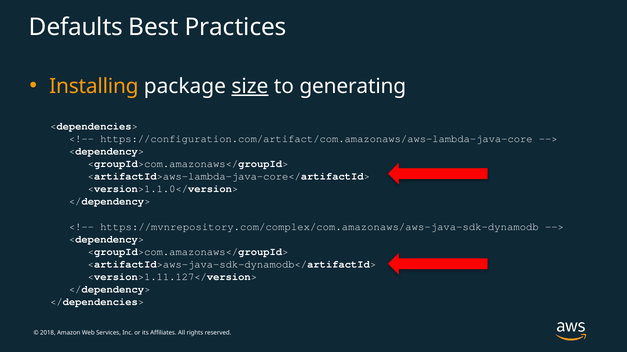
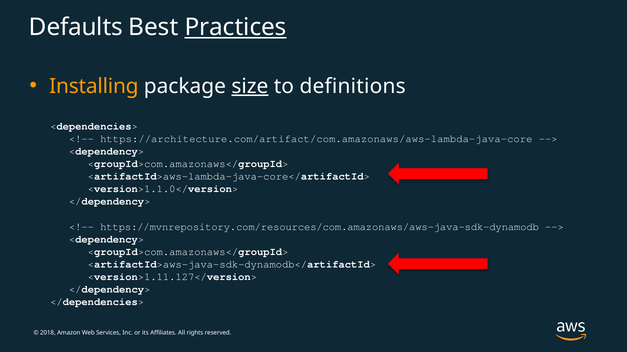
Practices underline: none -> present
generating: generating -> definitions
https://configuration.com/artifact/com.amazonaws/aws-lambda-java-core: https://configuration.com/artifact/com.amazonaws/aws-lambda-java-core -> https://architecture.com/artifact/com.amazonaws/aws-lambda-java-core
https://mvnrepository.com/complex/com.amazonaws/aws-java-sdk-dynamodb: https://mvnrepository.com/complex/com.amazonaws/aws-java-sdk-dynamodb -> https://mvnrepository.com/resources/com.amazonaws/aws-java-sdk-dynamodb
